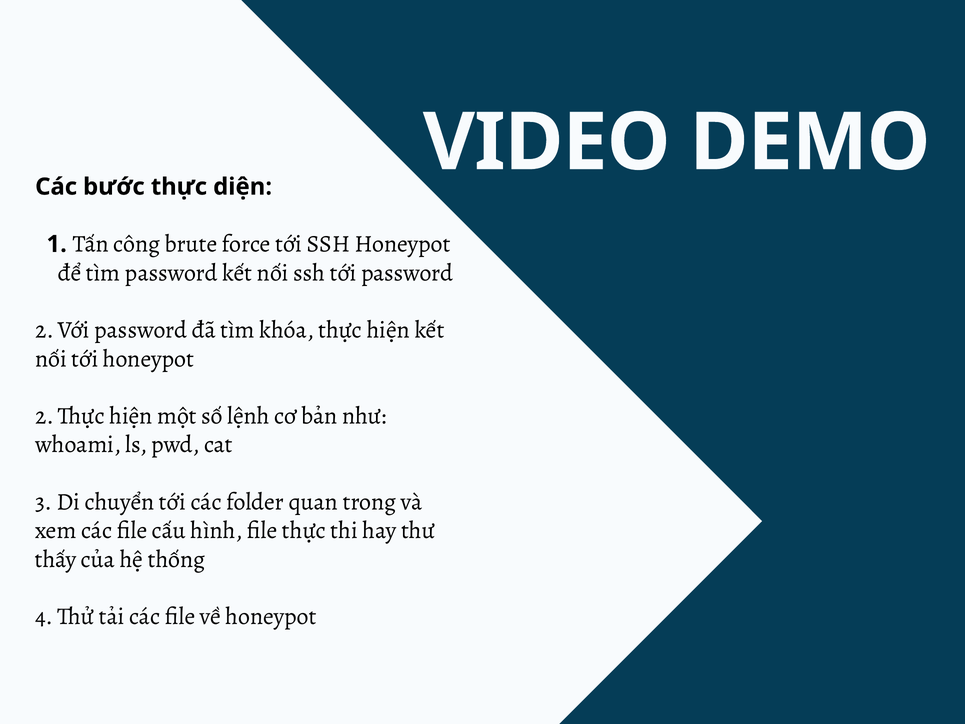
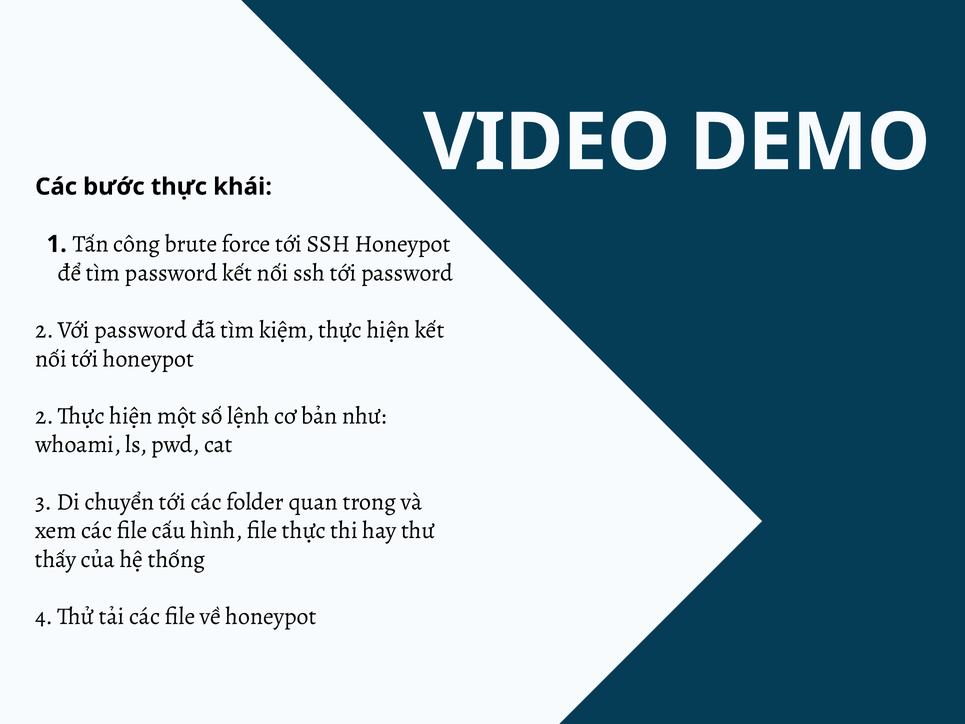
diện: diện -> khái
khóa: khóa -> kiệm
